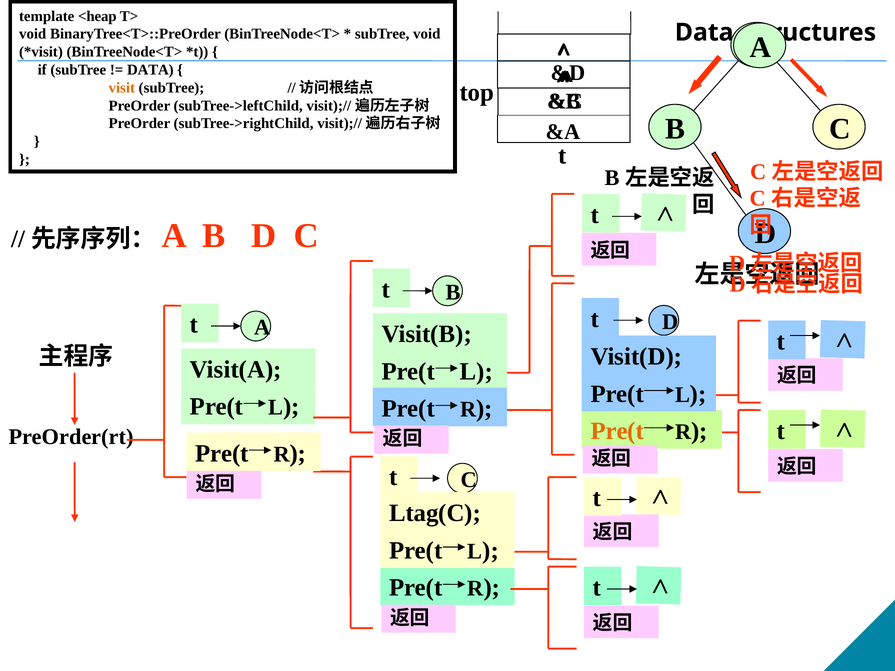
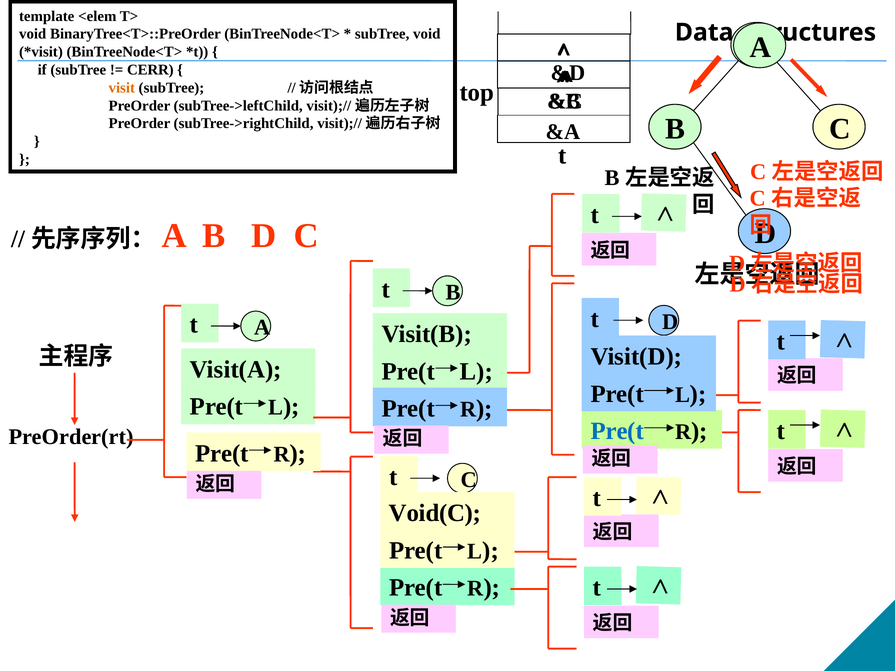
<heap: <heap -> <elem
DATA at (150, 70): DATA -> CERR
Pre(t at (617, 431) colour: orange -> blue
Ltag(C: Ltag(C -> Void(C
